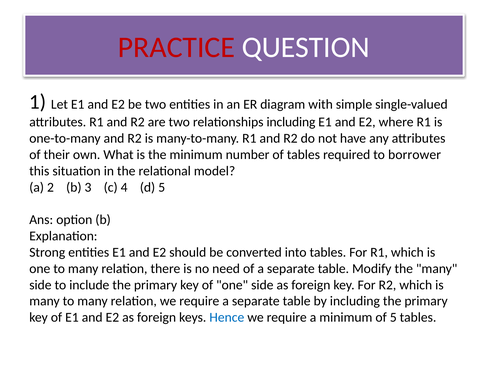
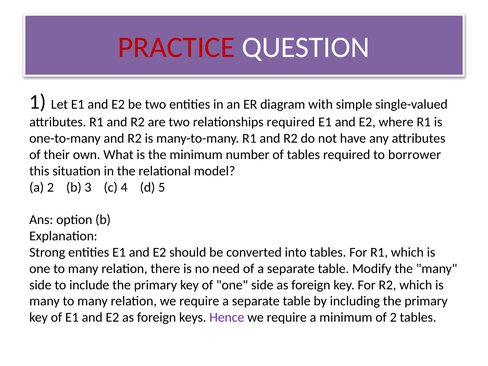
relationships including: including -> required
Hence colour: blue -> purple
of 5: 5 -> 2
